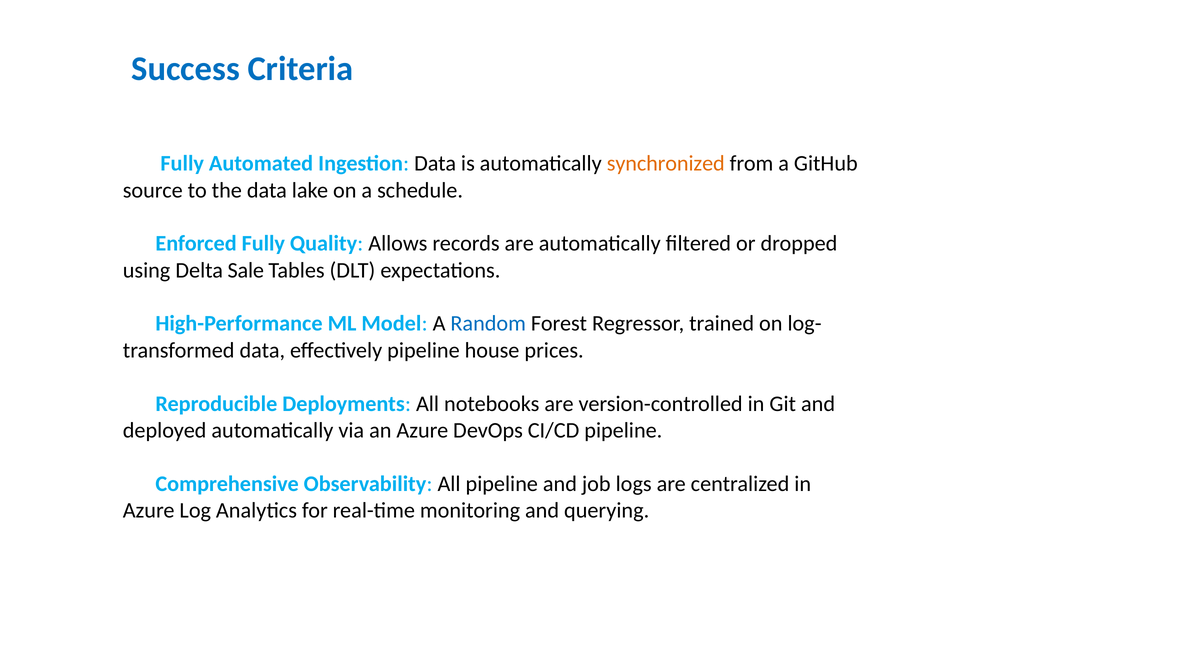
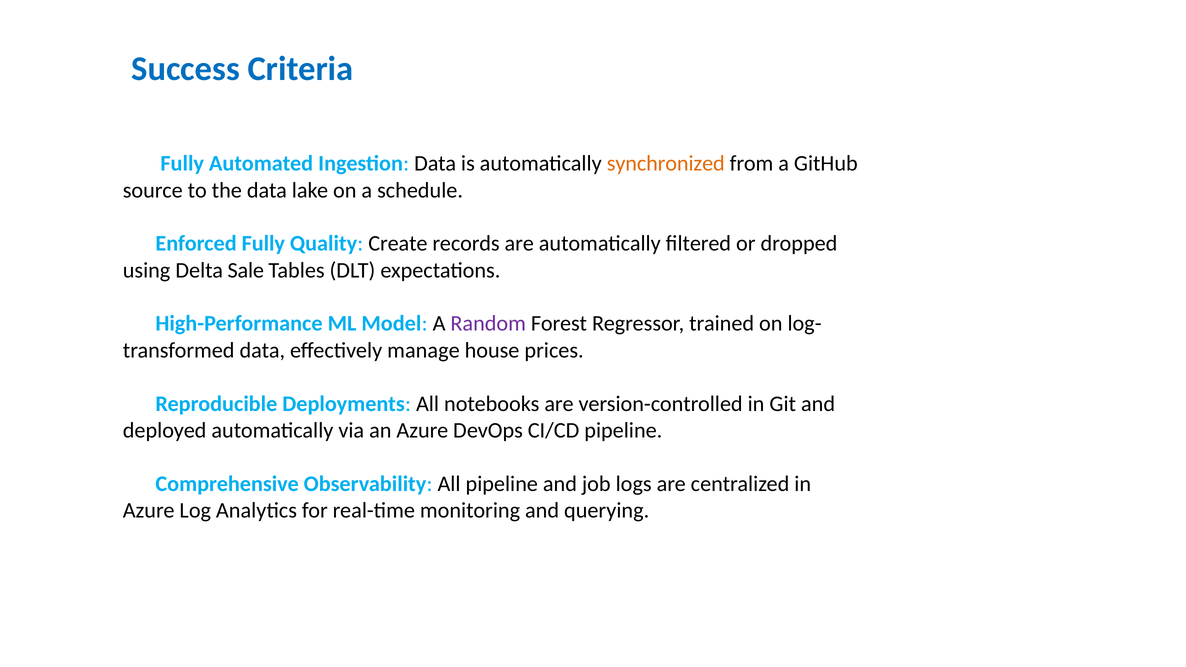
Allows: Allows -> Create
Random colour: blue -> purple
effectively pipeline: pipeline -> manage
